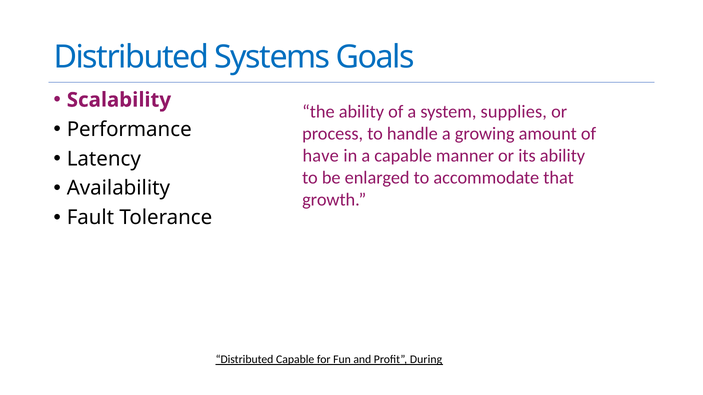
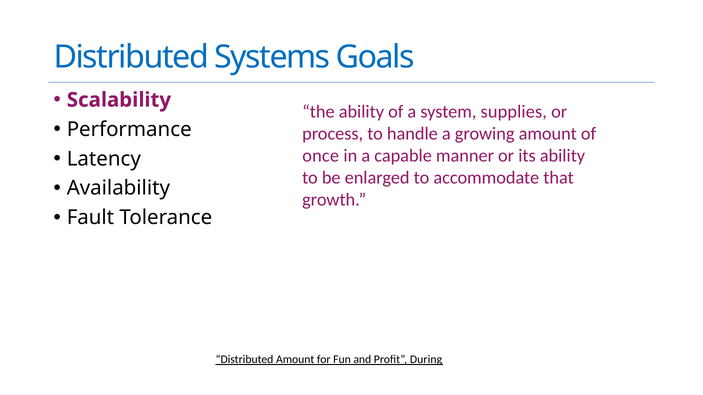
have: have -> once
Distributed Capable: Capable -> Amount
